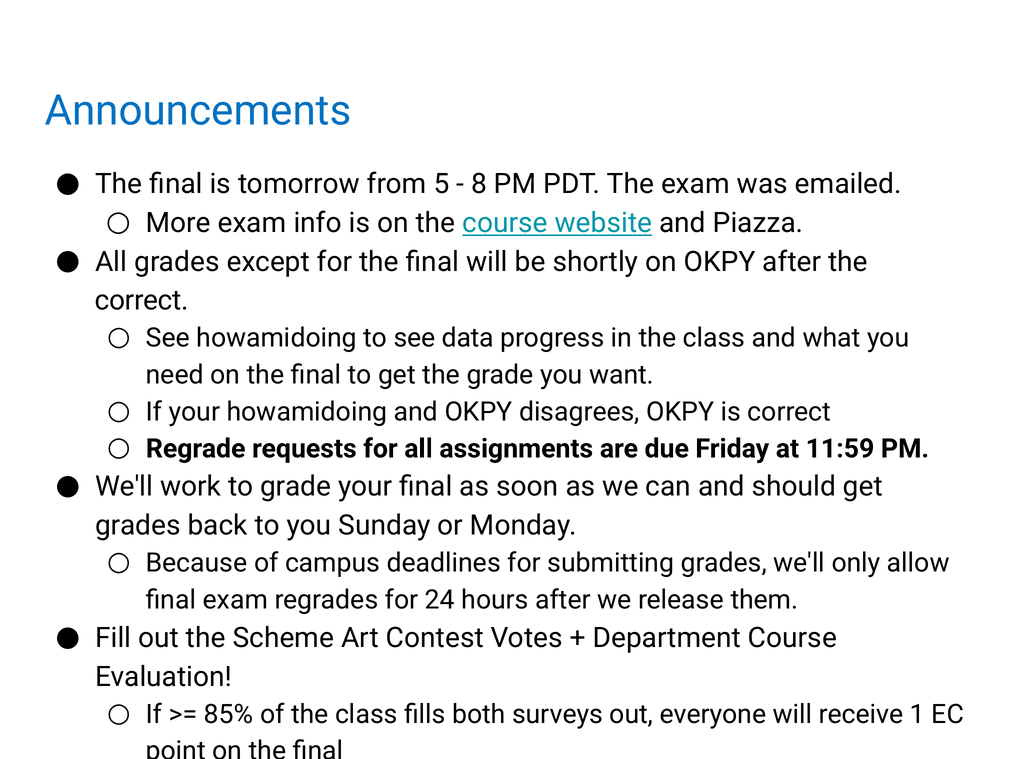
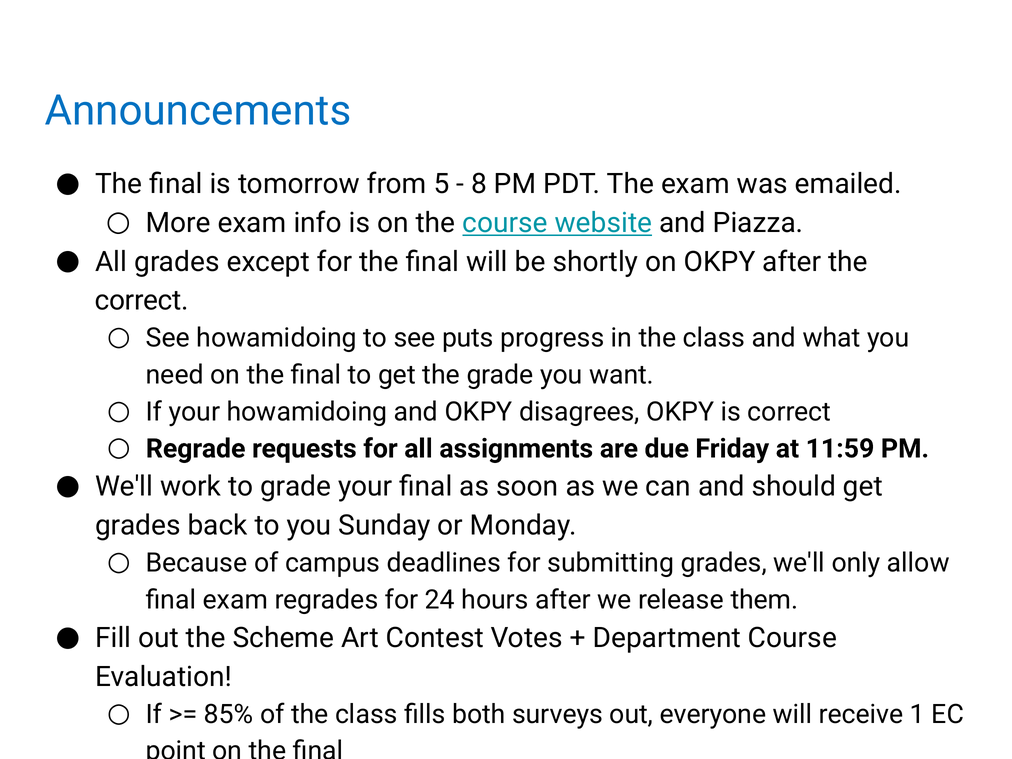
data: data -> puts
